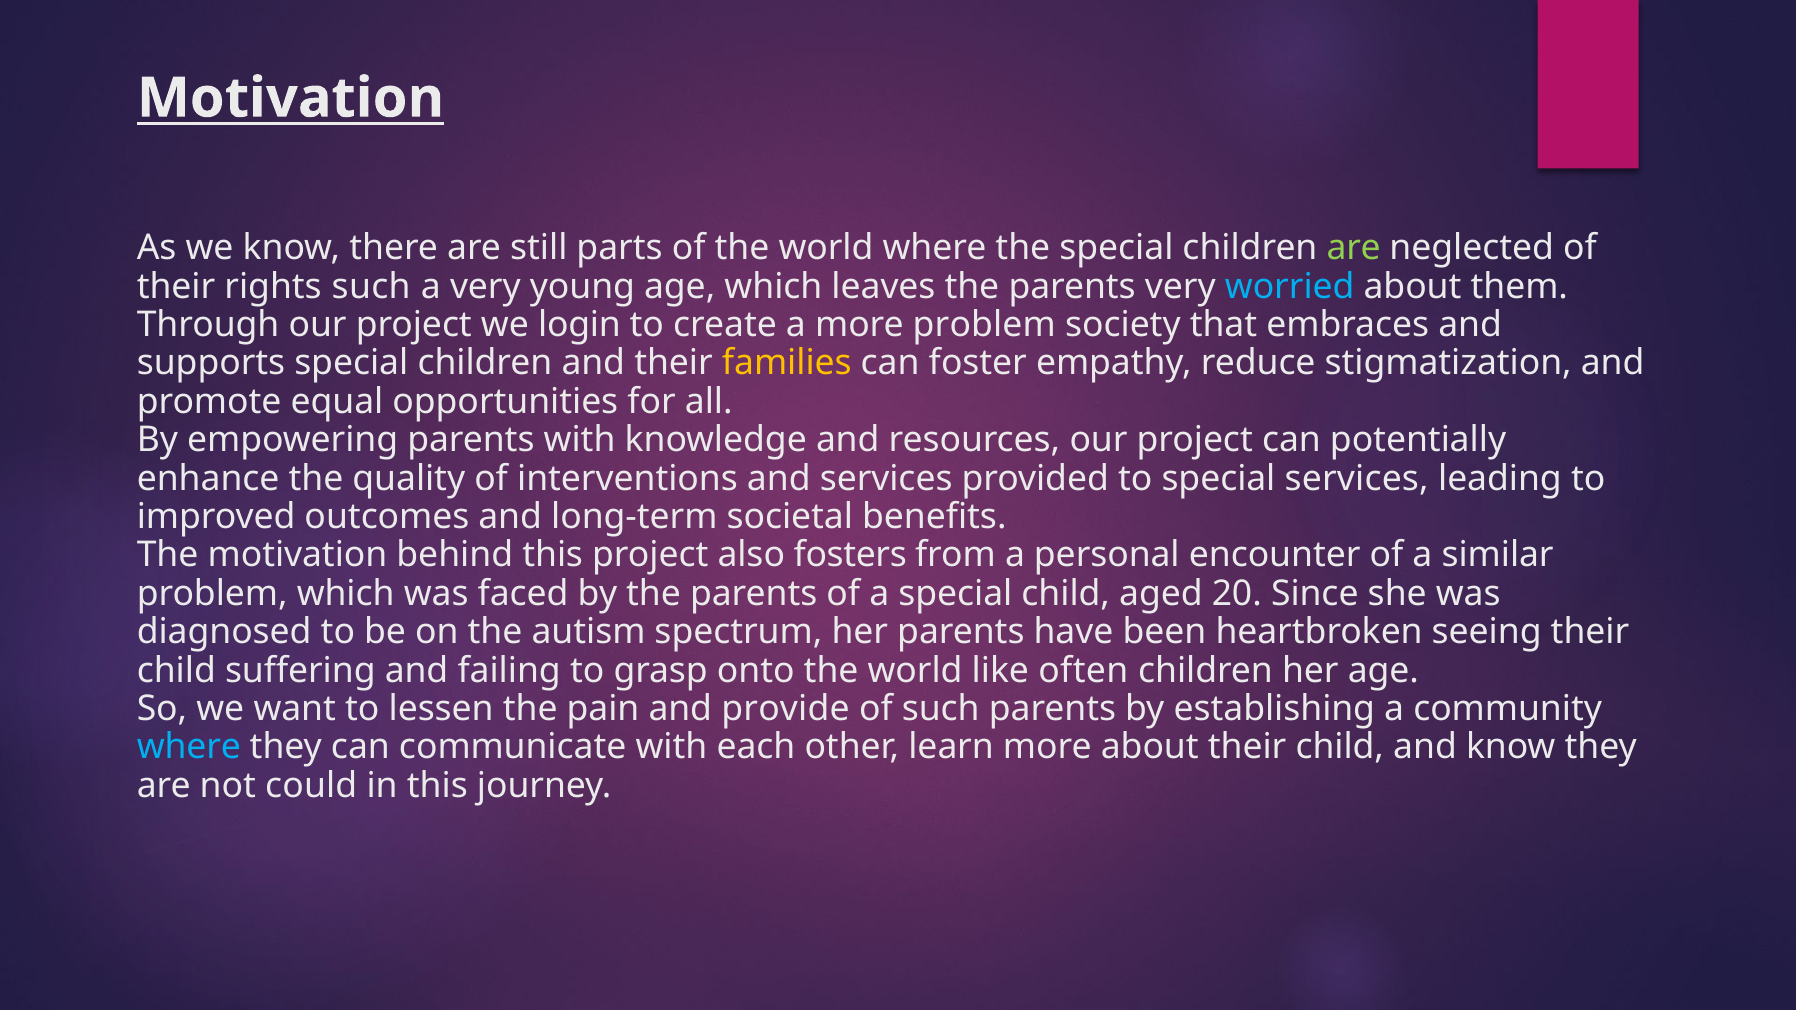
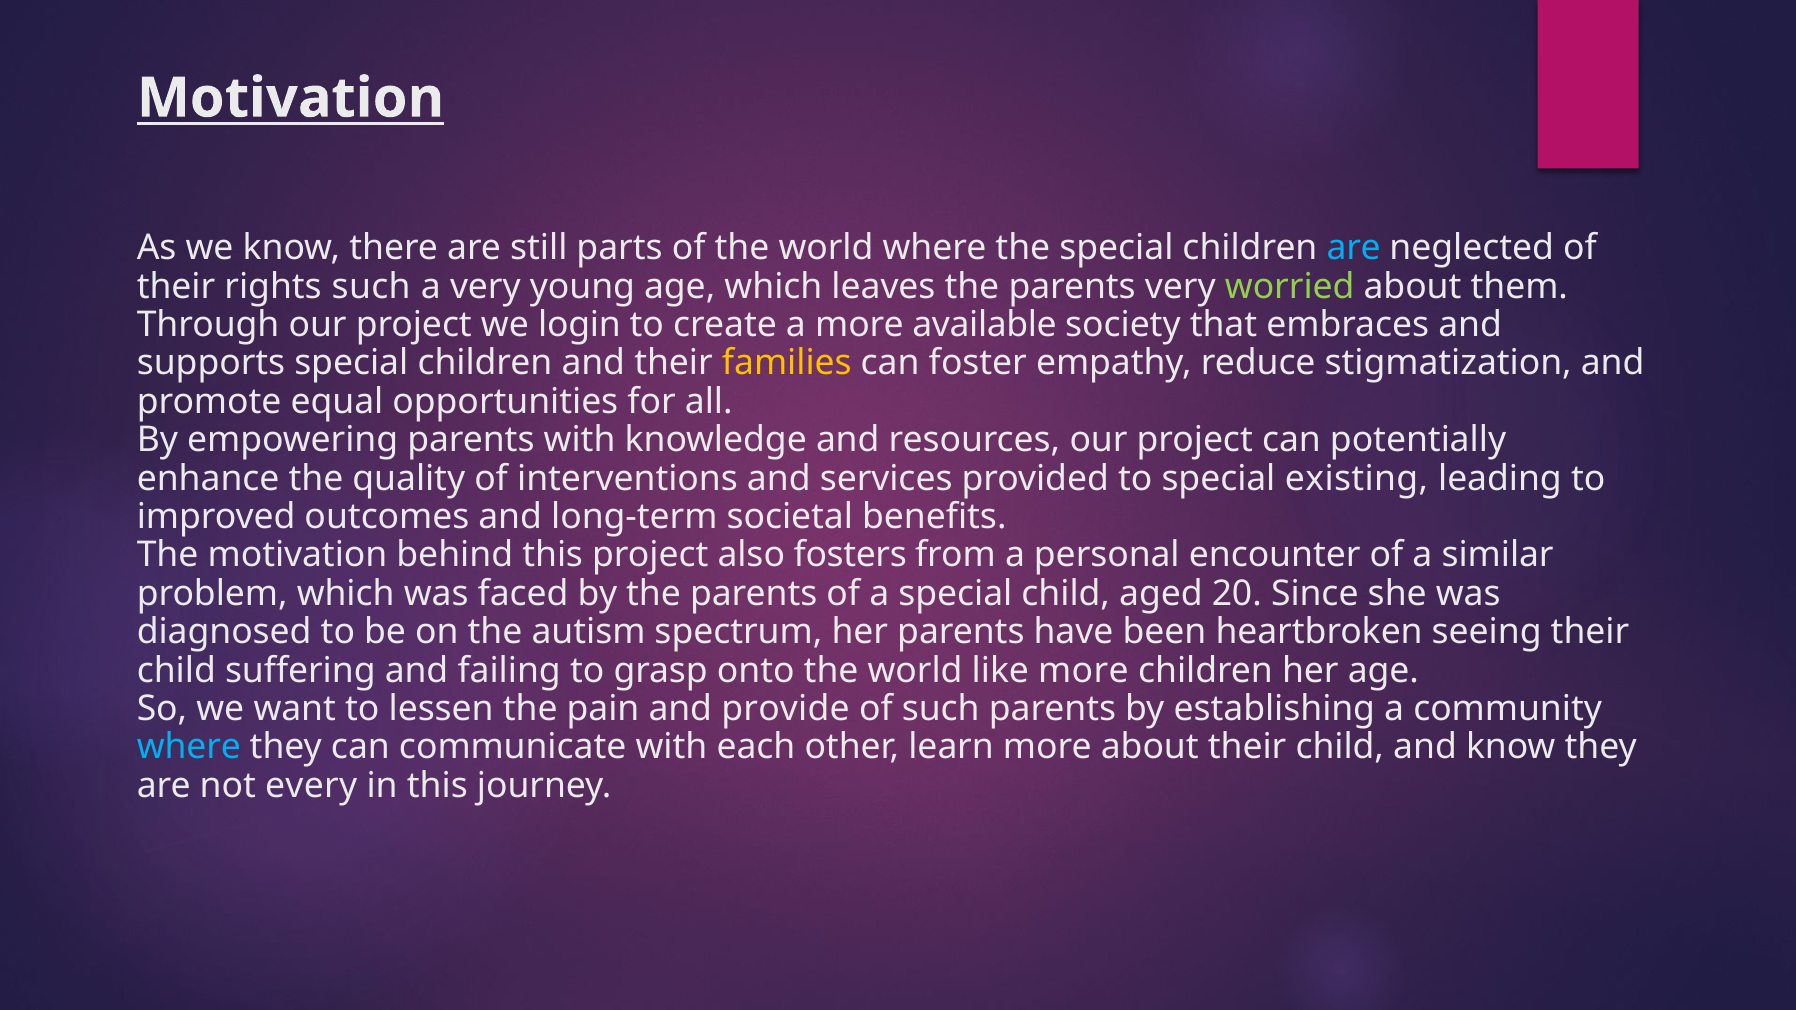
are at (1354, 248) colour: light green -> light blue
worried colour: light blue -> light green
more problem: problem -> available
special services: services -> existing
like often: often -> more
could: could -> every
